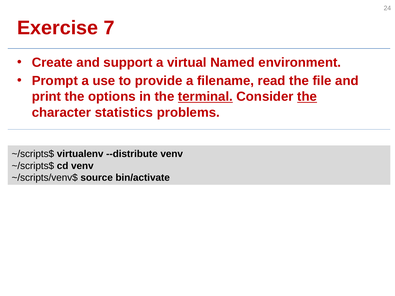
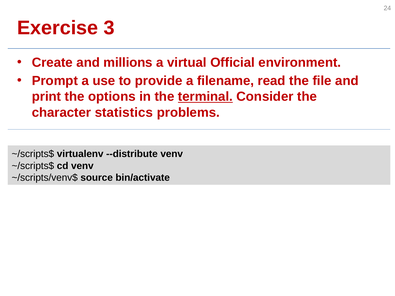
7: 7 -> 3
support: support -> millions
Named: Named -> Official
the at (307, 97) underline: present -> none
